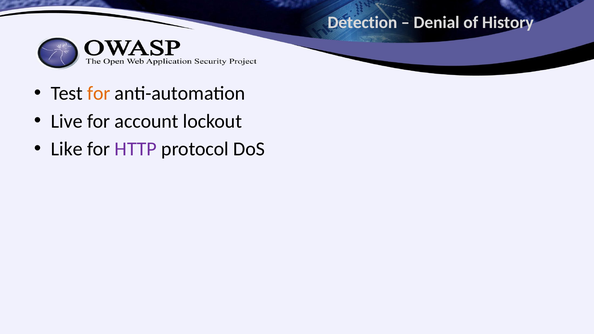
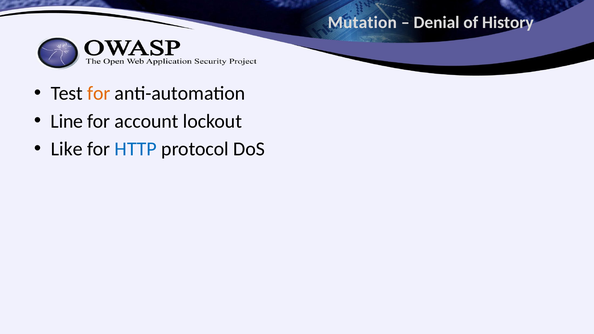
Detection: Detection -> Mutation
Live: Live -> Line
HTTP colour: purple -> blue
